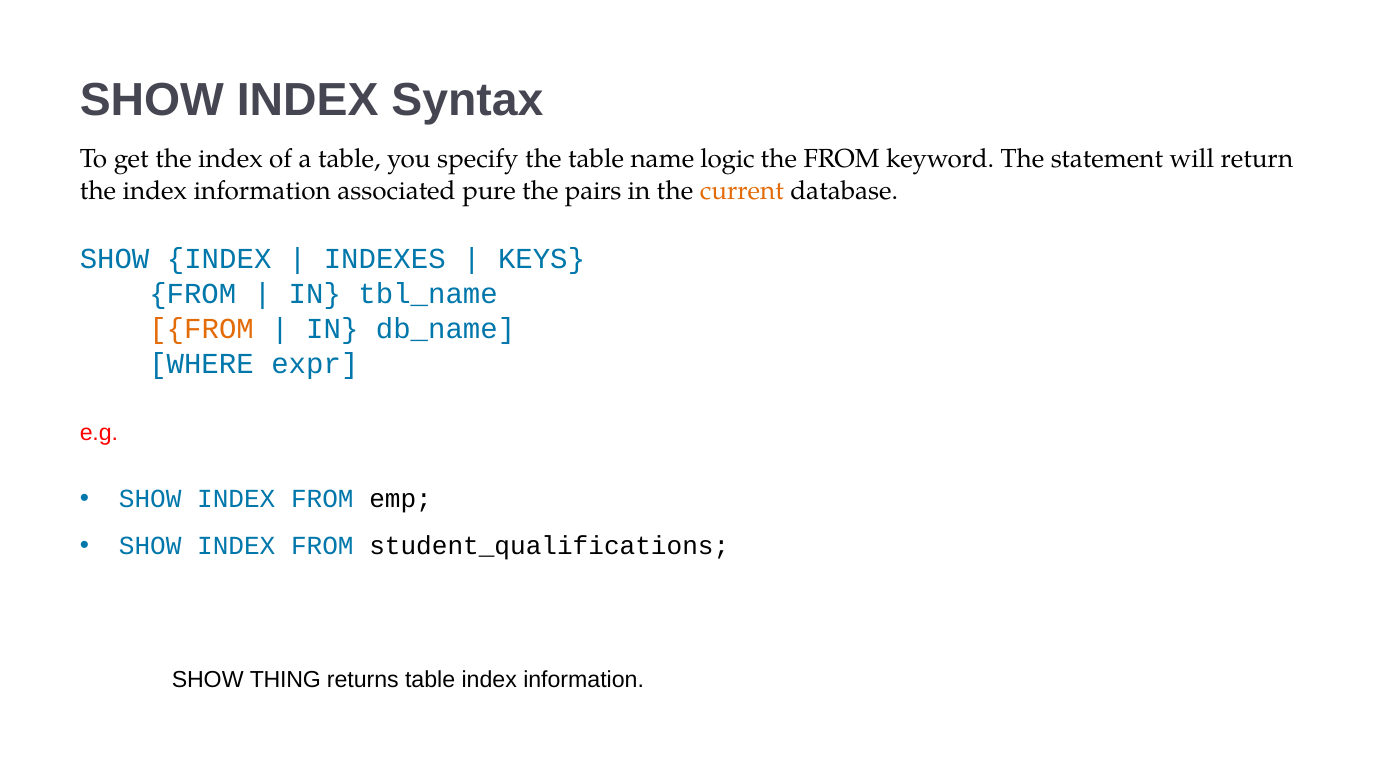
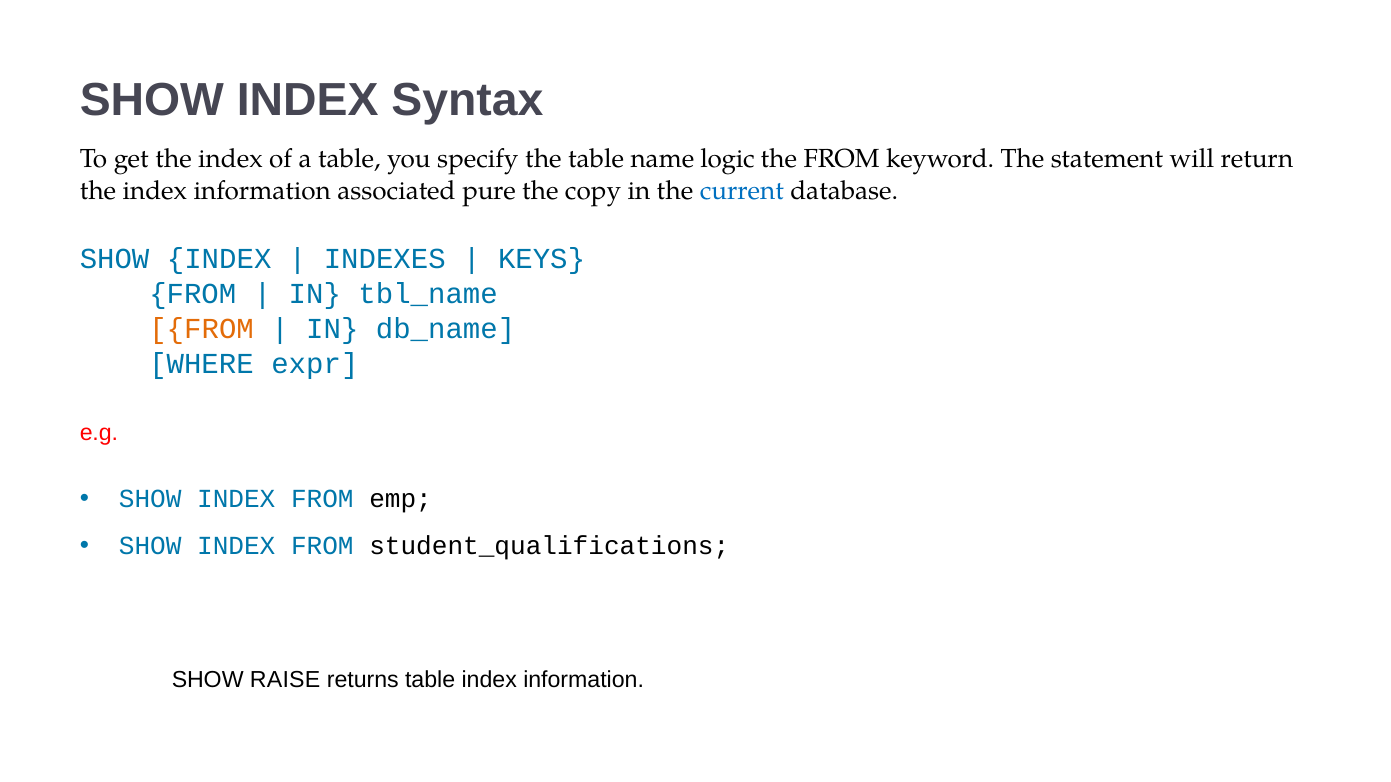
pairs: pairs -> copy
current colour: orange -> blue
THING: THING -> RAISE
